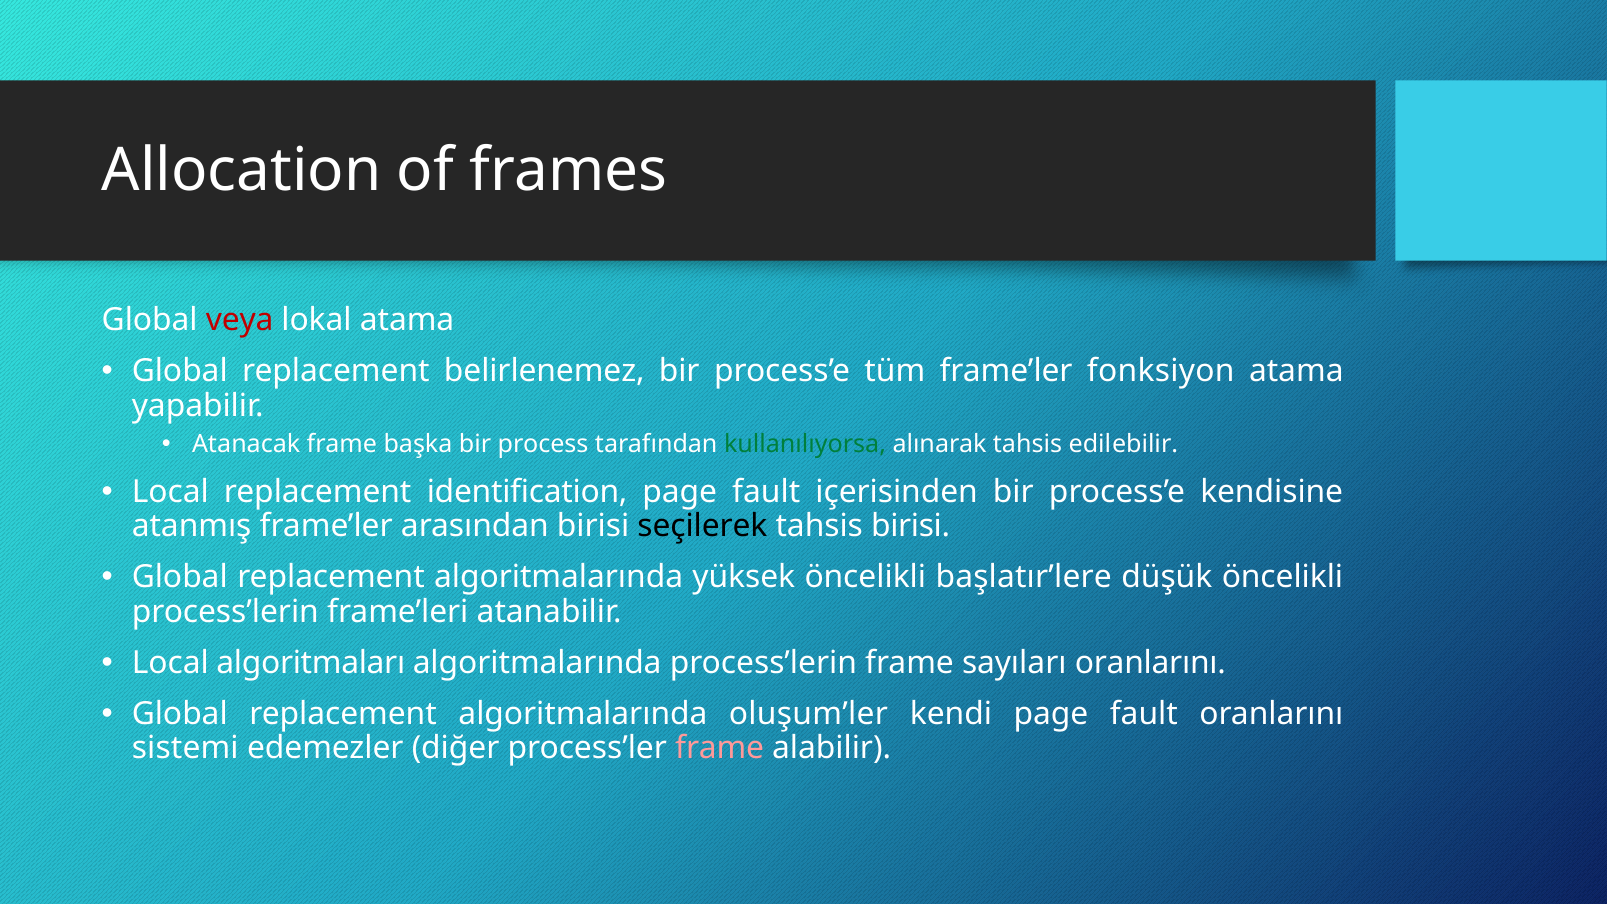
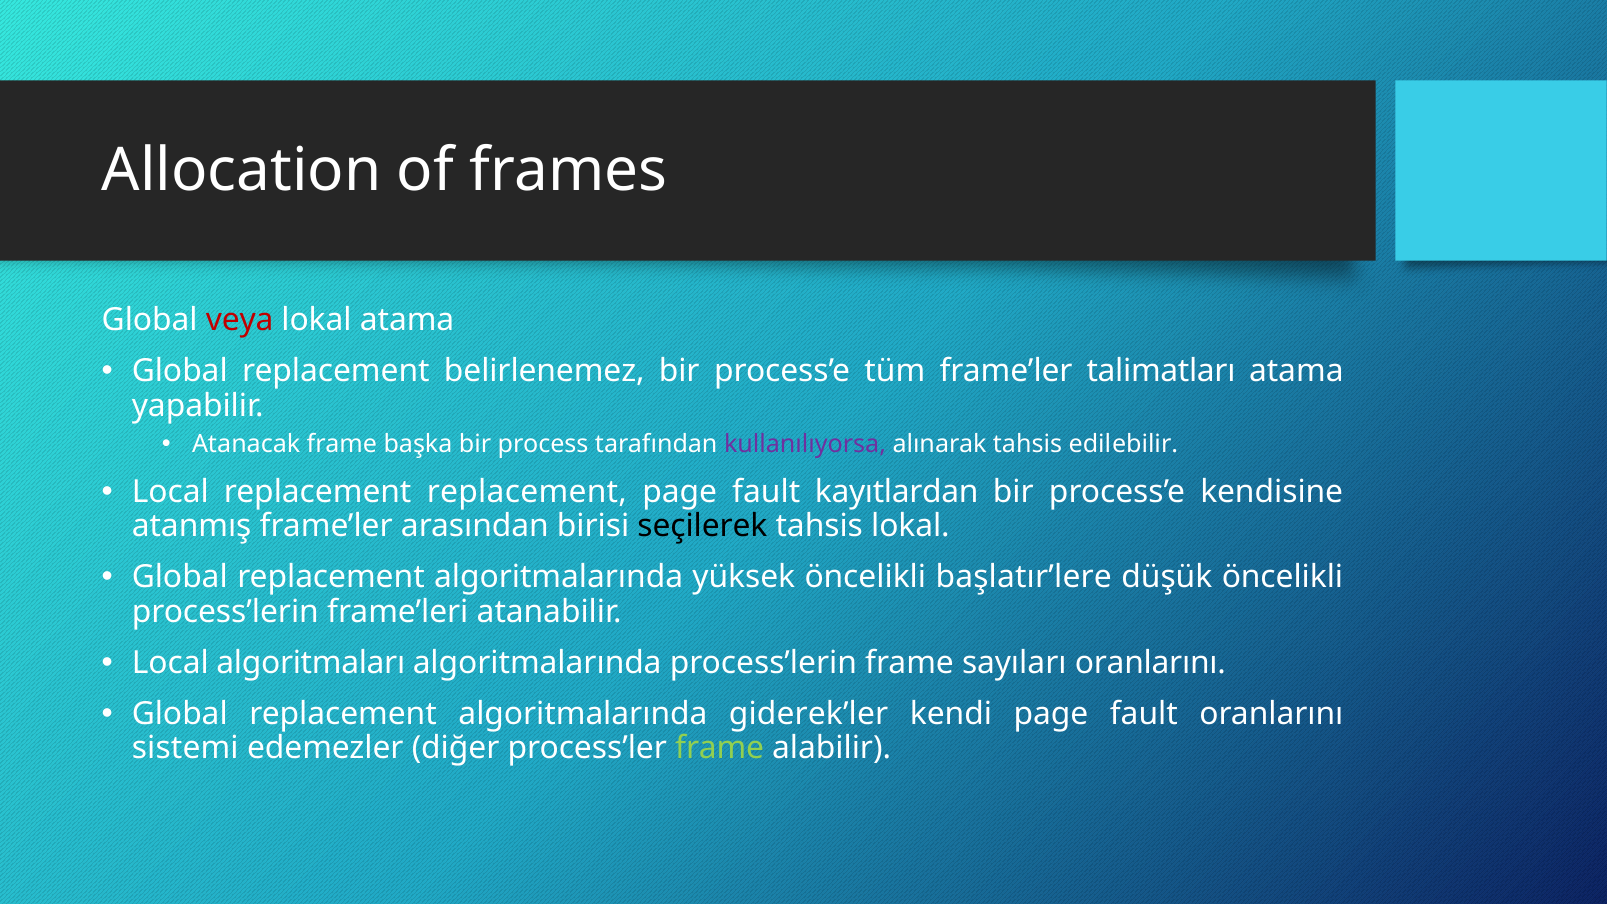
fonksiyon: fonksiyon -> talimatları
kullanılıyorsa colour: green -> purple
replacement identification: identification -> replacement
içerisinden: içerisinden -> kayıtlardan
tahsis birisi: birisi -> lokal
oluşum’ler: oluşum’ler -> giderek’ler
frame at (720, 748) colour: pink -> light green
